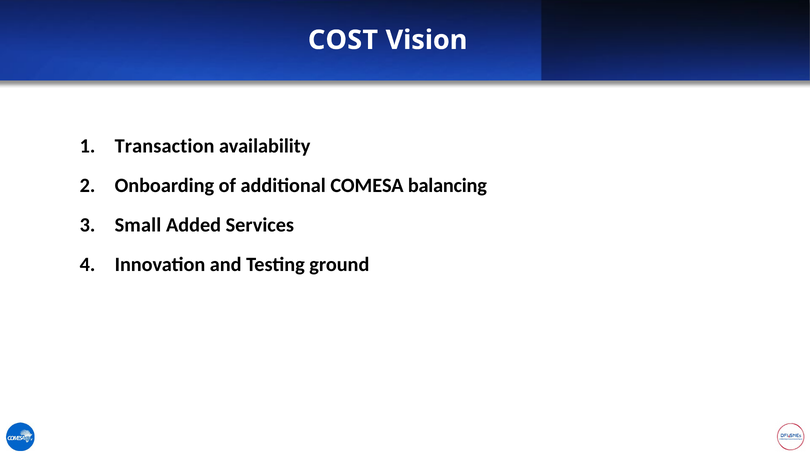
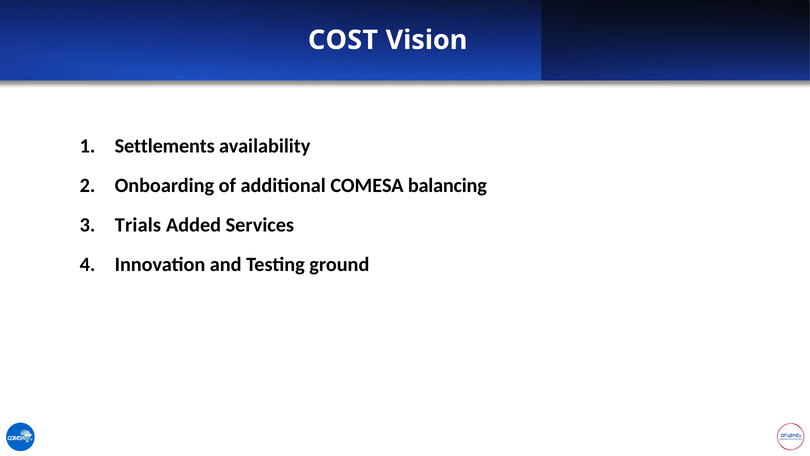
Transaction: Transaction -> Settlements
Small: Small -> Trials
